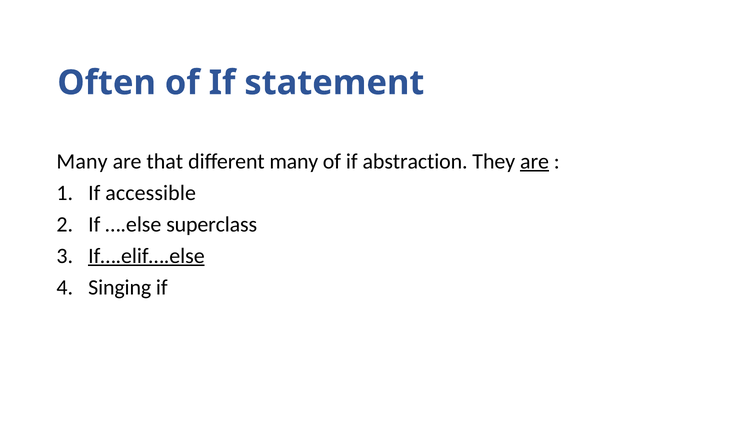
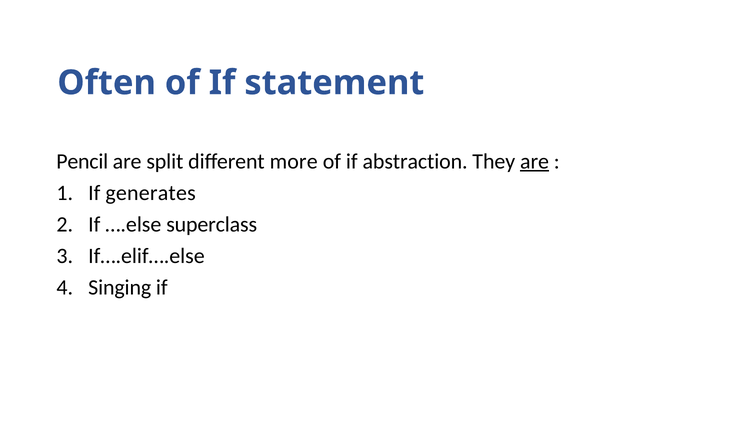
Many at (82, 161): Many -> Pencil
that: that -> split
different many: many -> more
accessible: accessible -> generates
If….elif….else underline: present -> none
